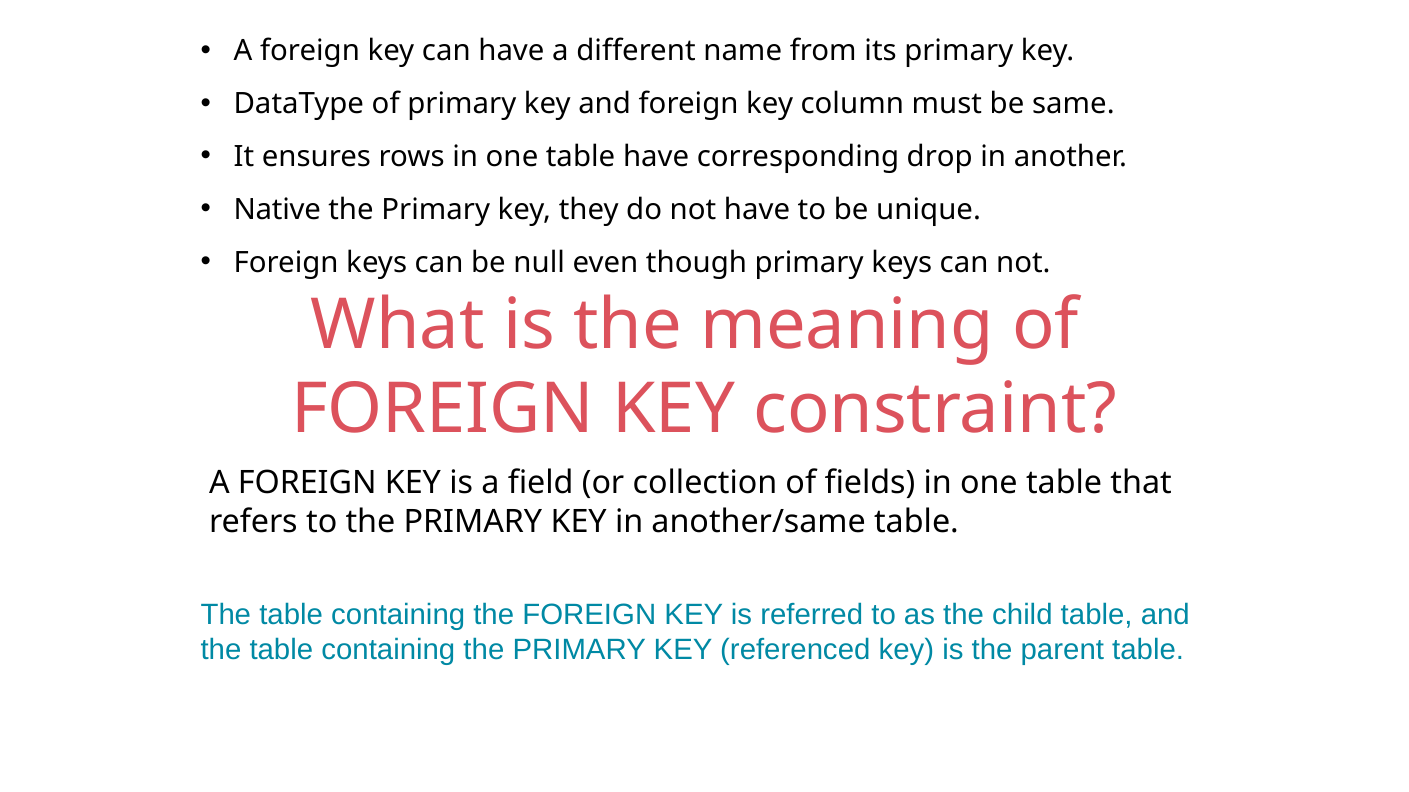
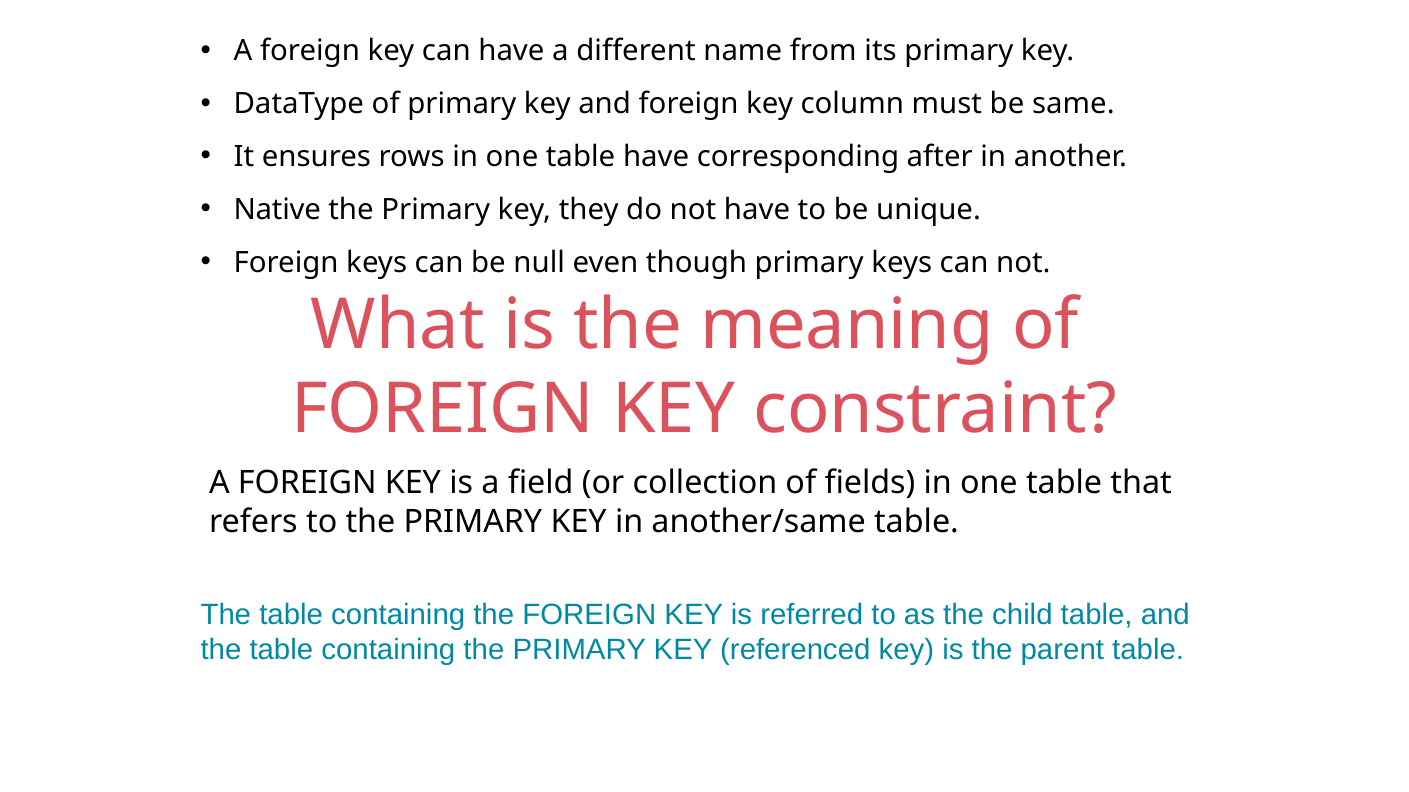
drop: drop -> after
